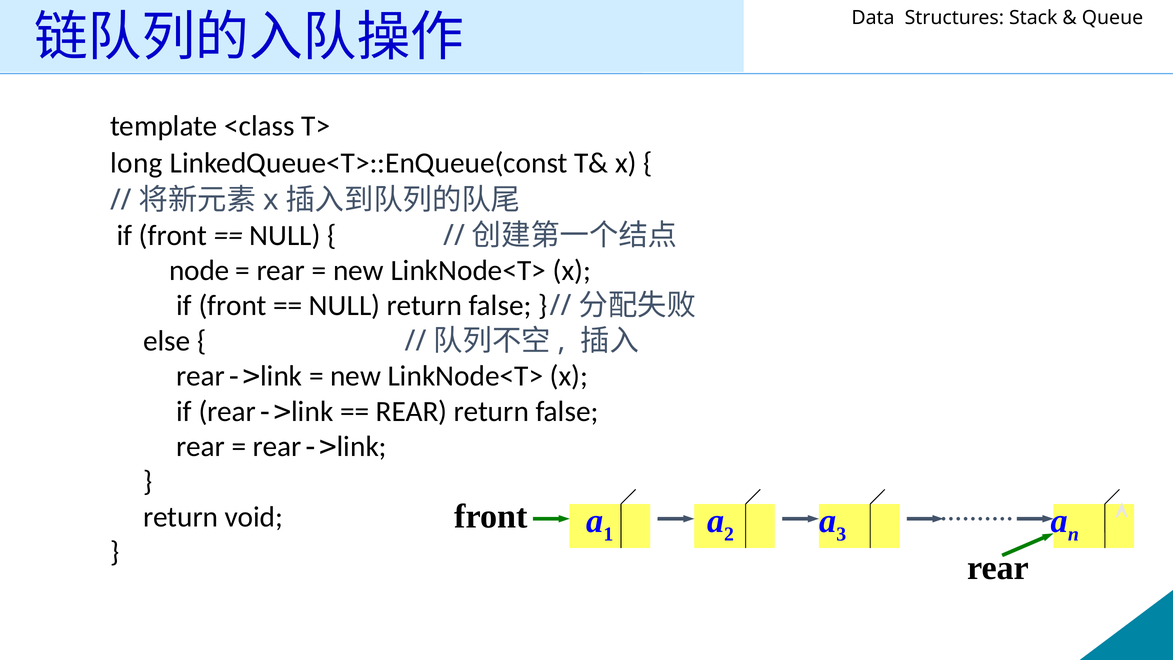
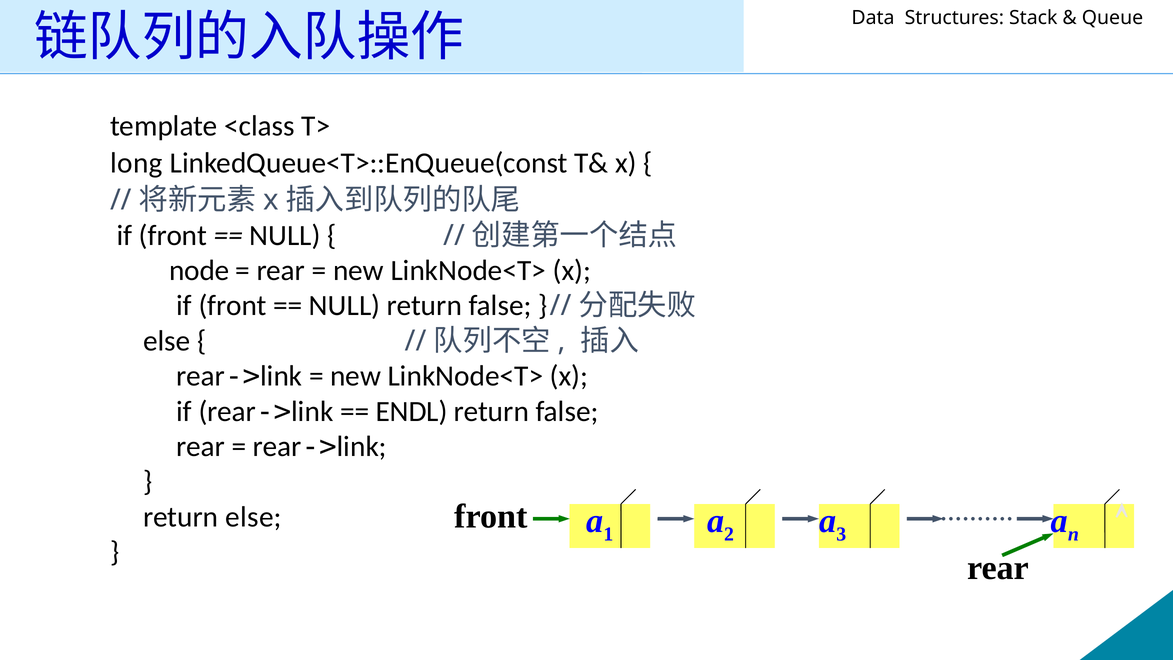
REAR at (412, 411): REAR -> ENDL
return void: void -> else
